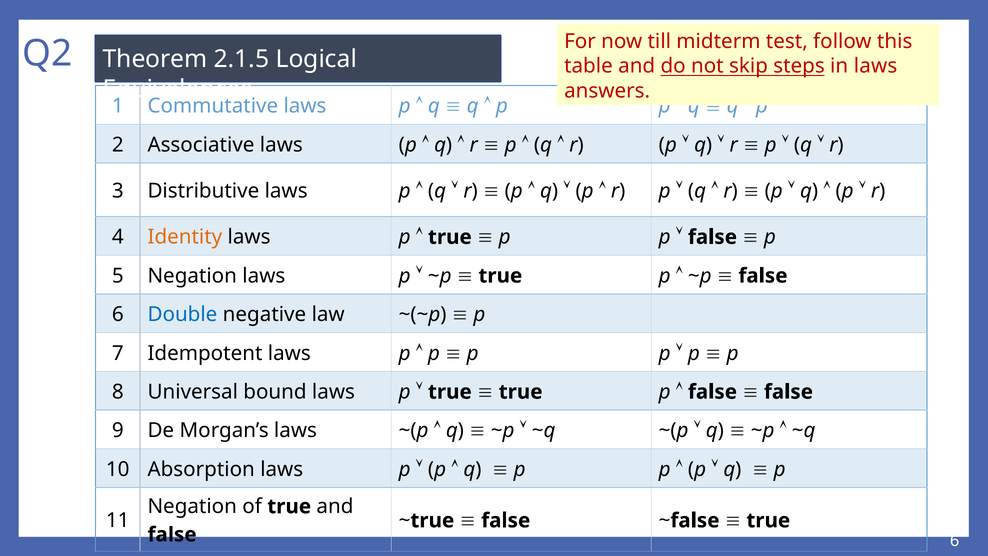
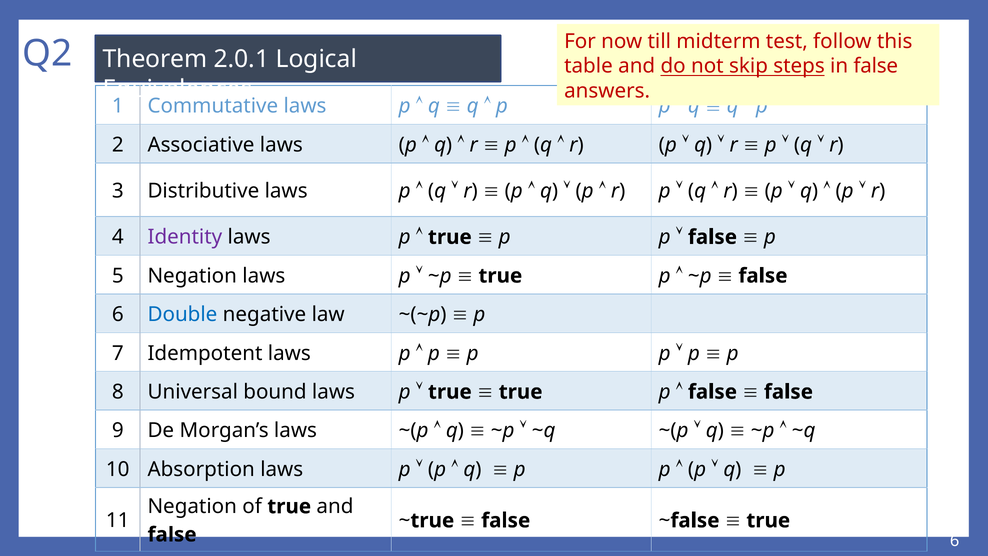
2.1.5: 2.1.5 -> 2.0.1
in laws: laws -> false
Identity colour: orange -> purple
